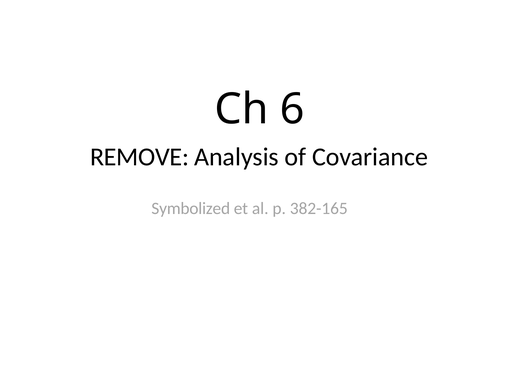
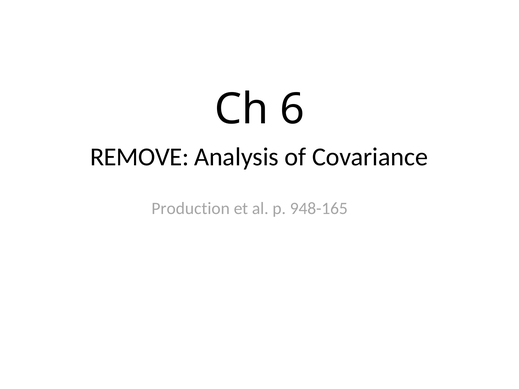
Symbolized: Symbolized -> Production
382-165: 382-165 -> 948-165
